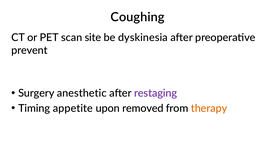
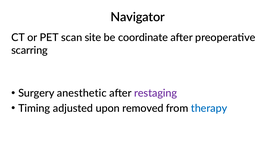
Coughing: Coughing -> Navigator
dyskinesia: dyskinesia -> coordinate
prevent: prevent -> scarring
appetite: appetite -> adjusted
therapy colour: orange -> blue
